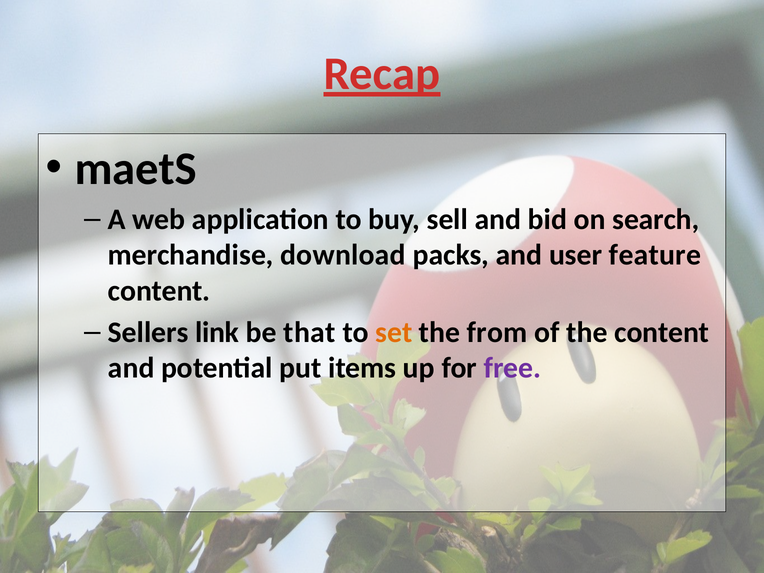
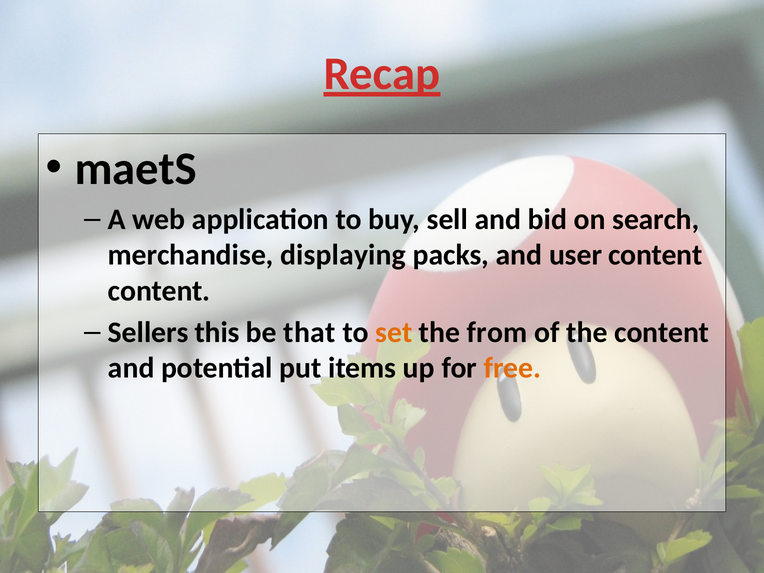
download: download -> displaying
user feature: feature -> content
link: link -> this
free colour: purple -> orange
